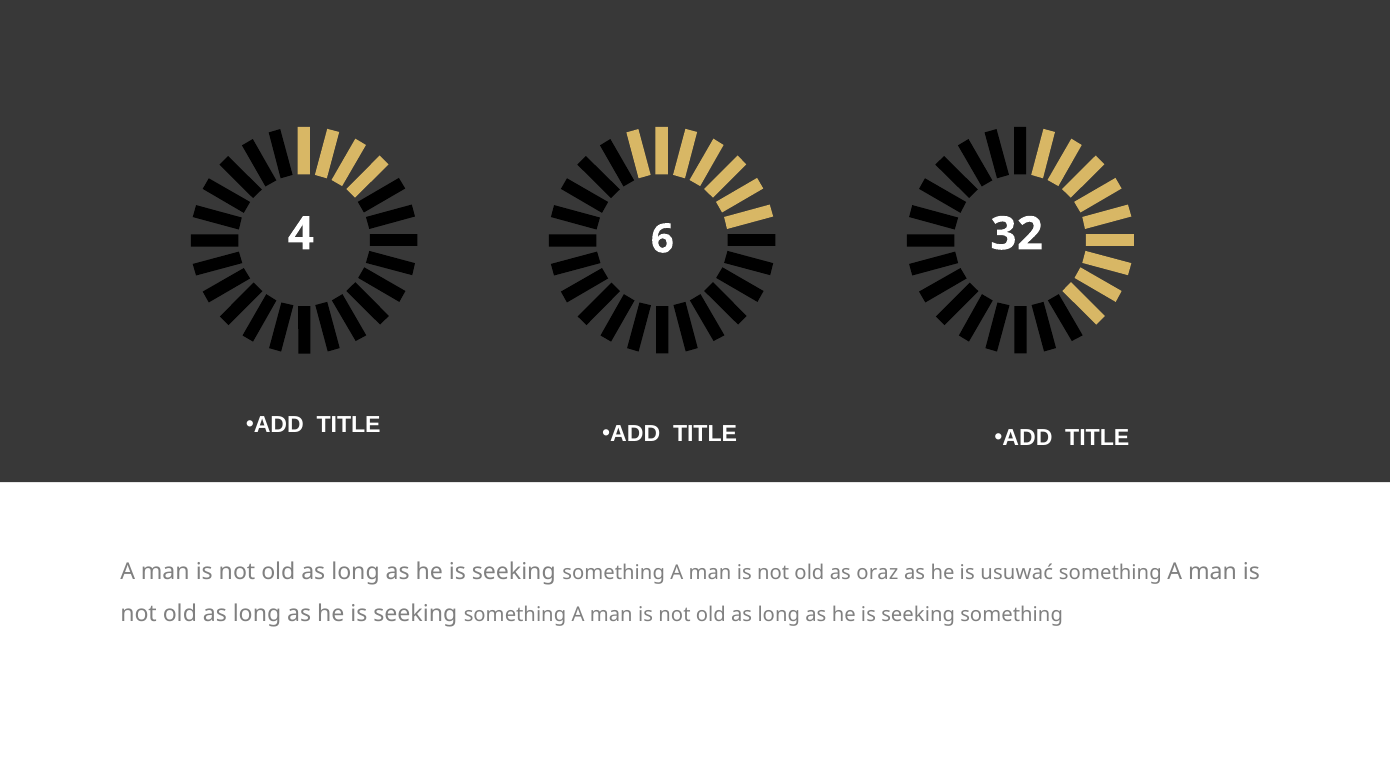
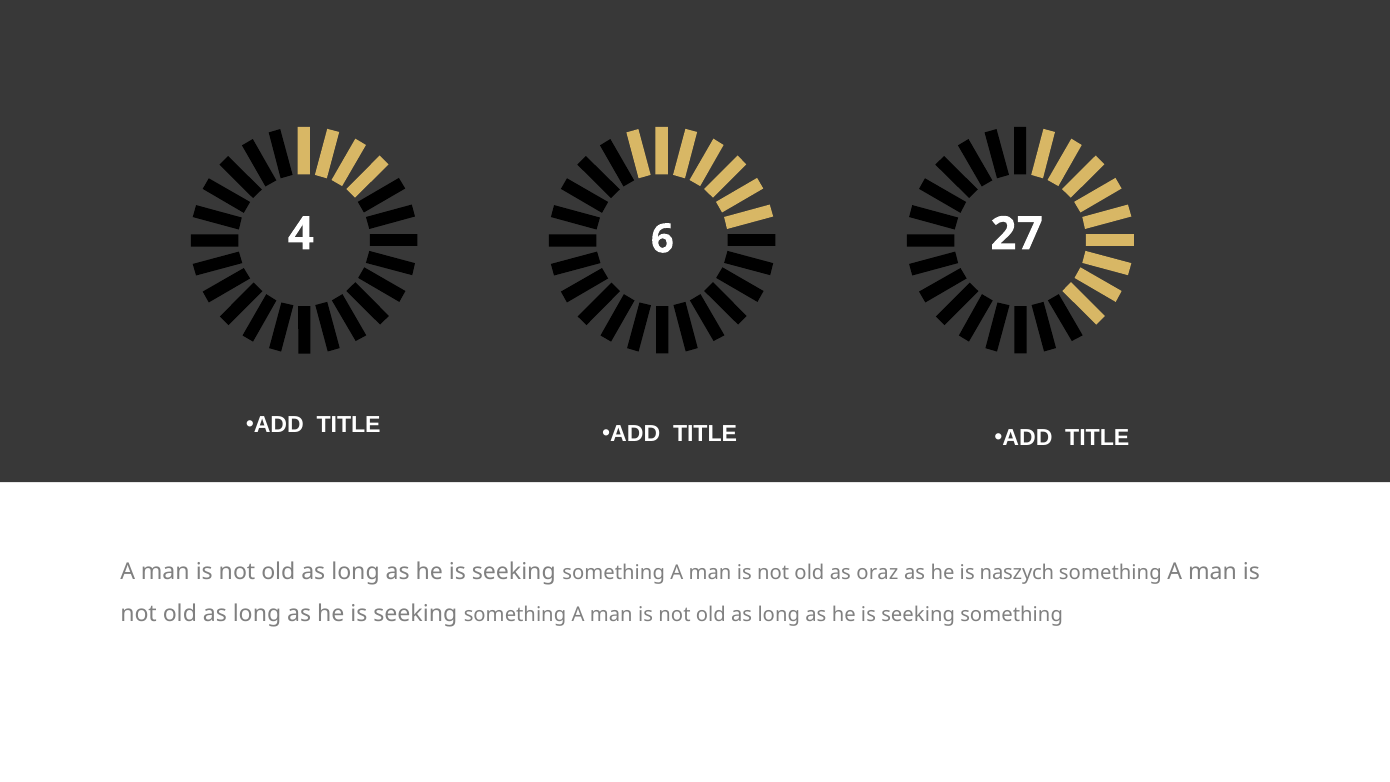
32: 32 -> 27
usuwać: usuwać -> naszych
